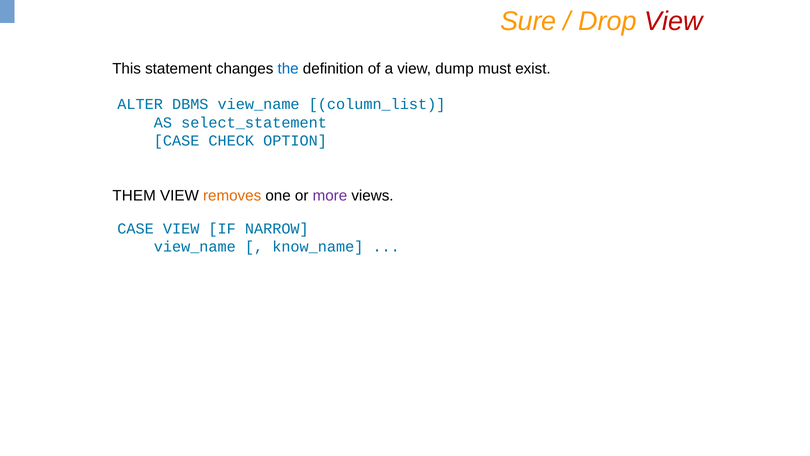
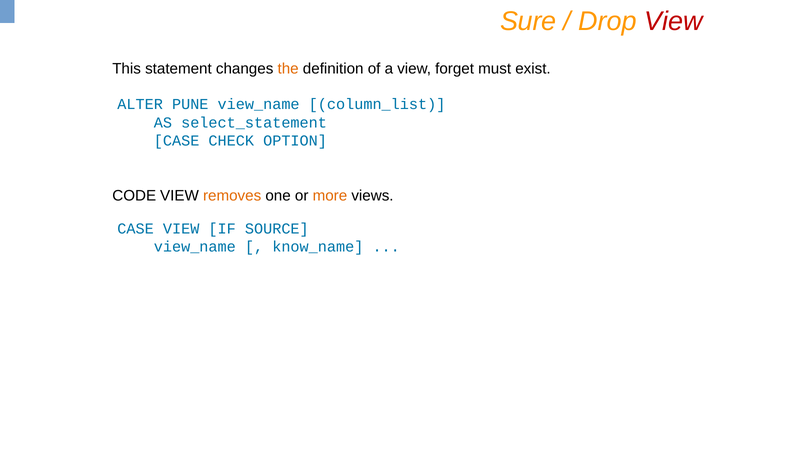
the colour: blue -> orange
dump: dump -> forget
DBMS: DBMS -> PUNE
THEM: THEM -> CODE
more colour: purple -> orange
NARROW: NARROW -> SOURCE
